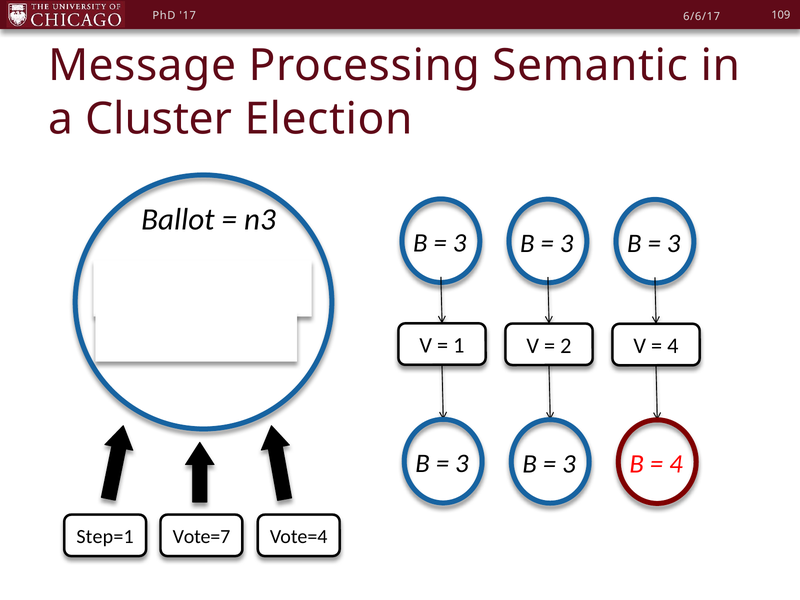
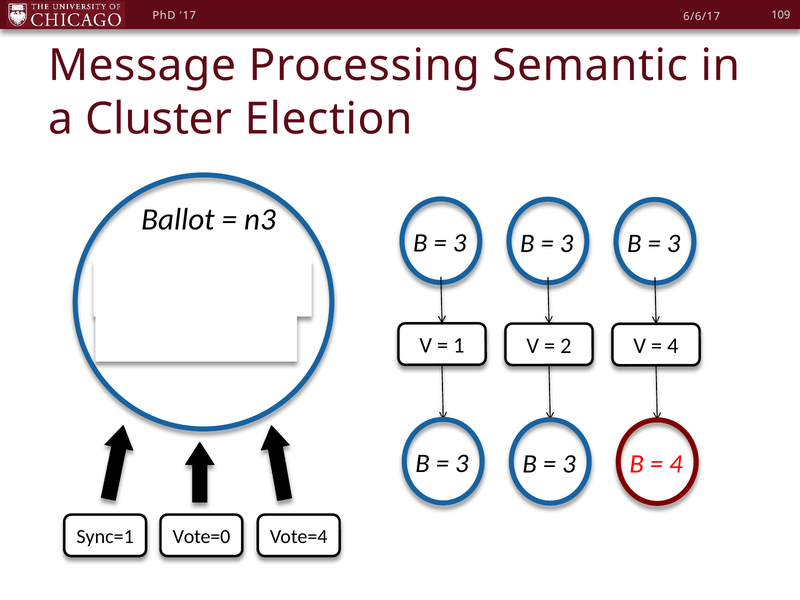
Step=1: Step=1 -> Sync=1
Vote=7: Vote=7 -> Vote=0
